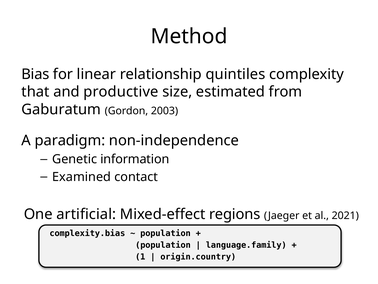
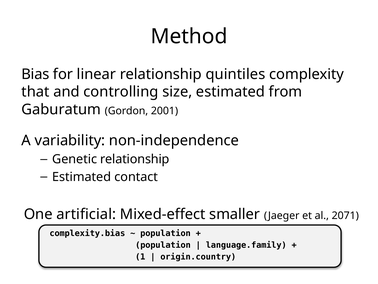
productive: productive -> controlling
2003: 2003 -> 2001
paradigm: paradigm -> variability
Genetic information: information -> relationship
Examined at (82, 177): Examined -> Estimated
regions: regions -> smaller
2021: 2021 -> 2071
